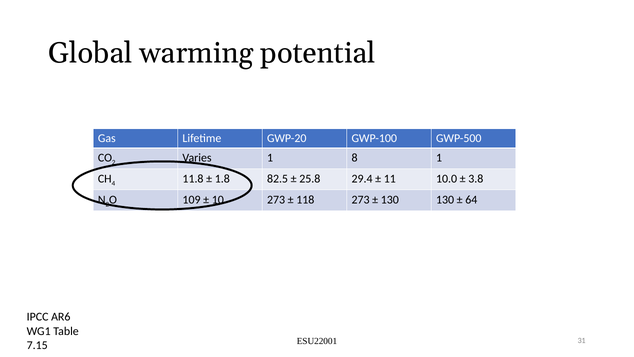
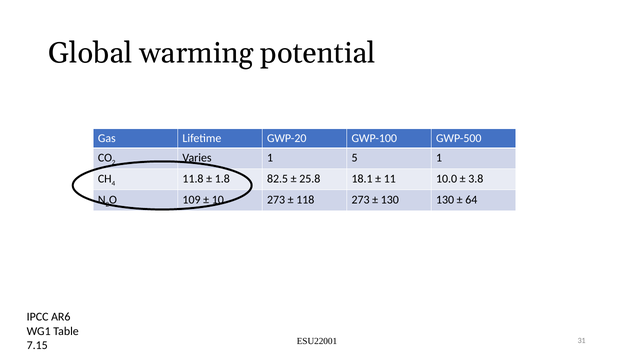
8: 8 -> 5
29.4: 29.4 -> 18.1
